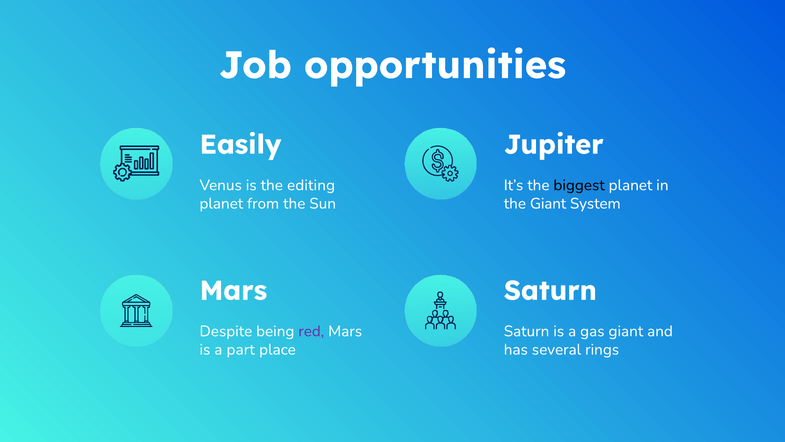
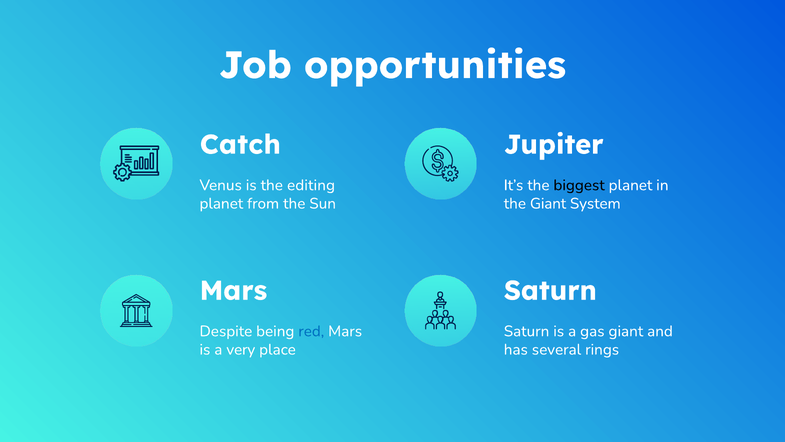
Easily: Easily -> Catch
red colour: purple -> blue
part: part -> very
